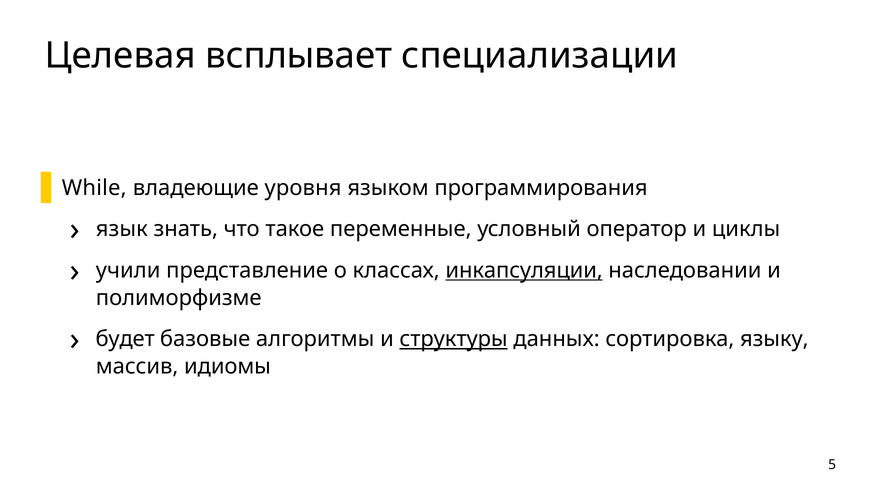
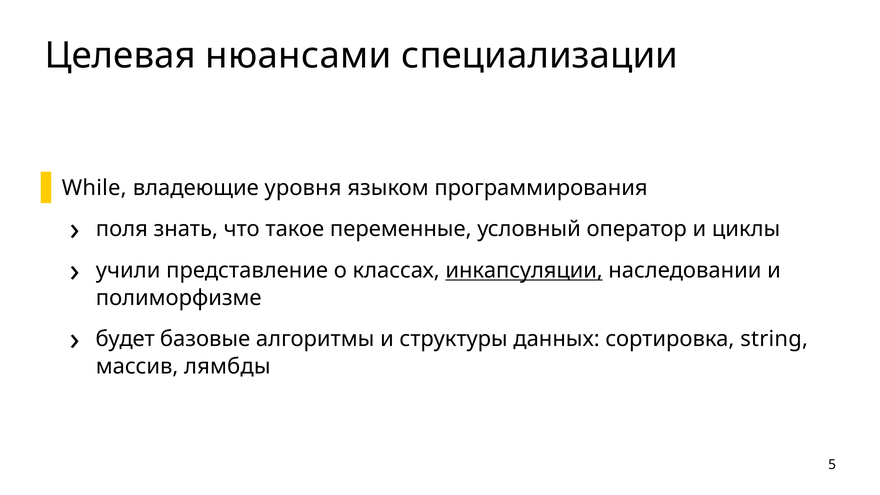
всплывает: всплывает -> нюансами
язык: язык -> поля
структуры underline: present -> none
языку: языку -> string
идиомы: идиомы -> лямбды
